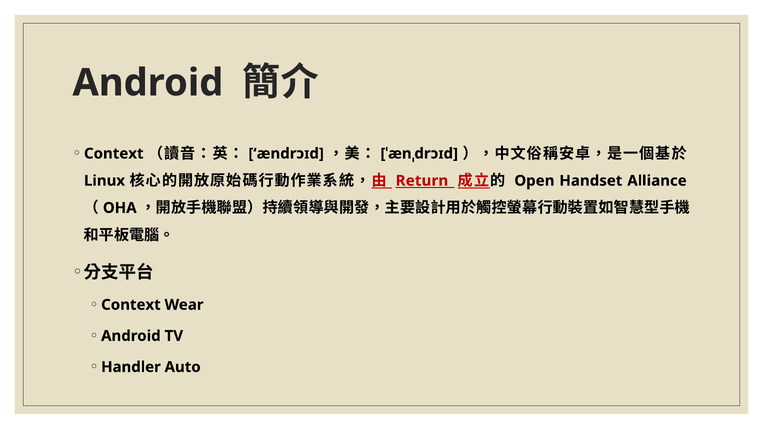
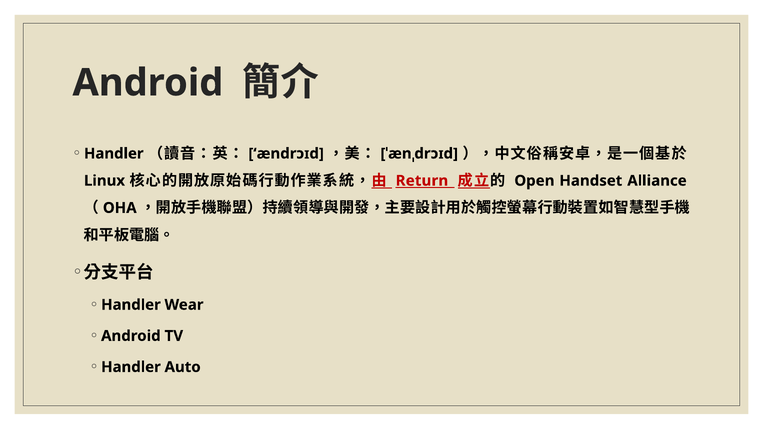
Context at (114, 154): Context -> Handler
Context at (131, 305): Context -> Handler
